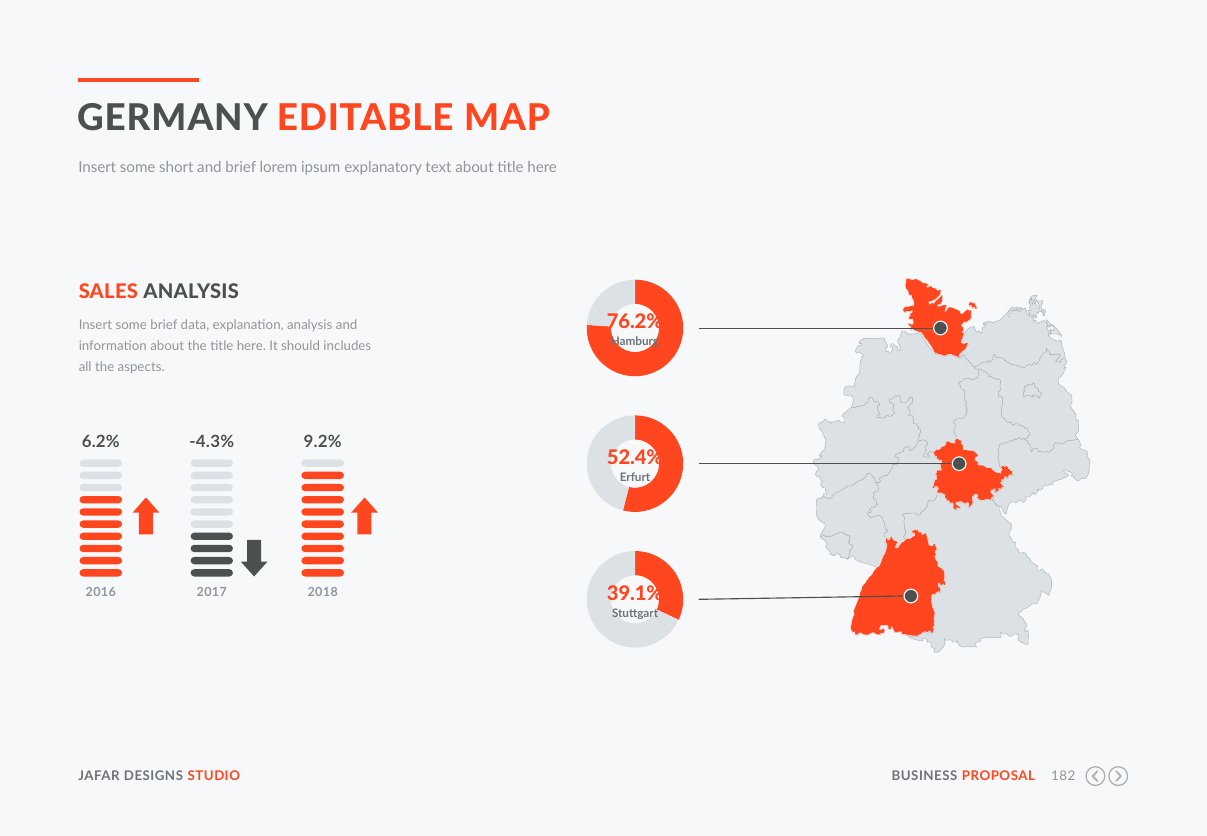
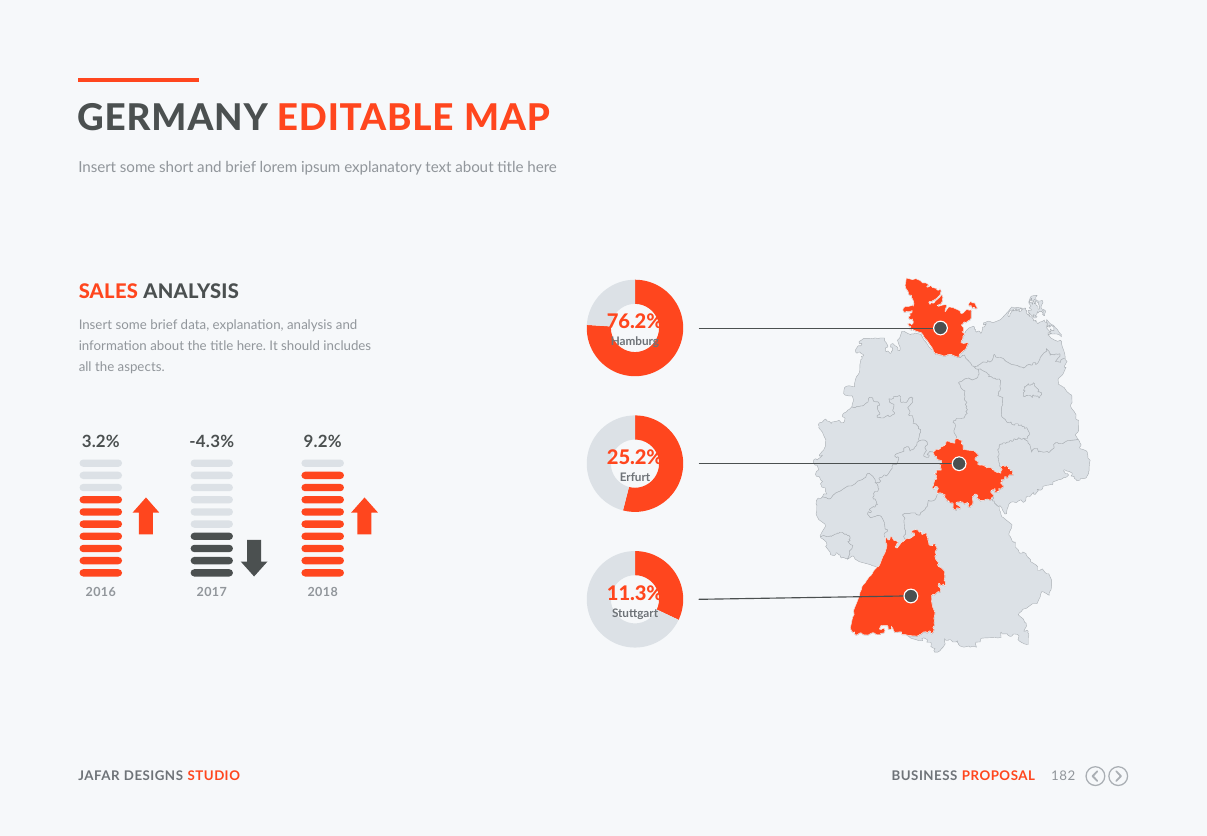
6.2%: 6.2% -> 3.2%
52.4%: 52.4% -> 25.2%
39.1%: 39.1% -> 11.3%
